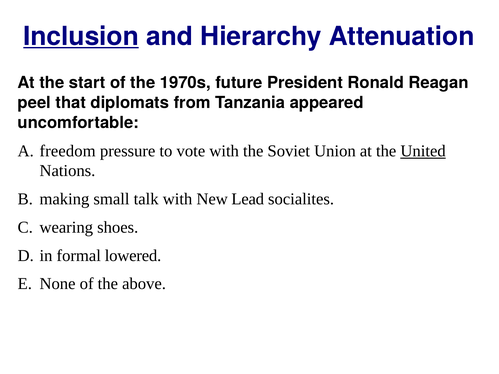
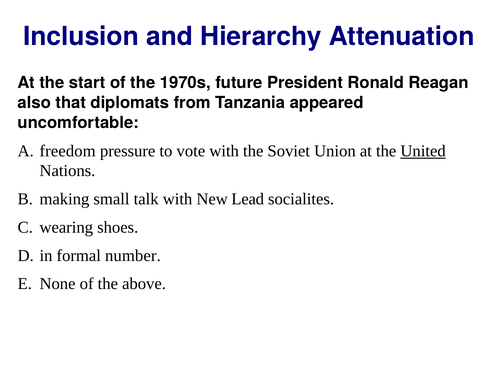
Inclusion underline: present -> none
peel: peel -> also
lowered: lowered -> number
